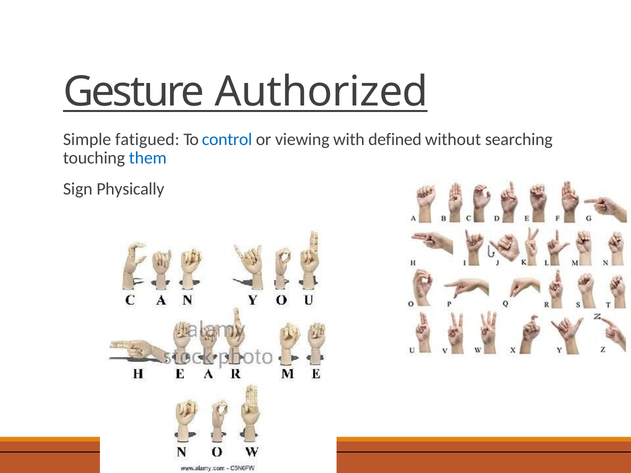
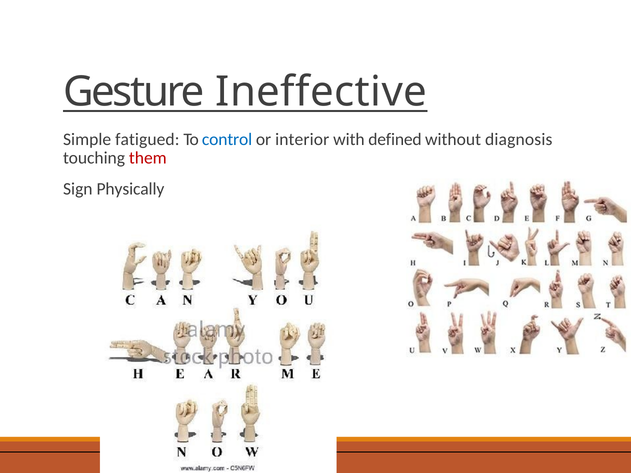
Authorized: Authorized -> Ineffective
viewing: viewing -> interior
searching: searching -> diagnosis
them colour: blue -> red
